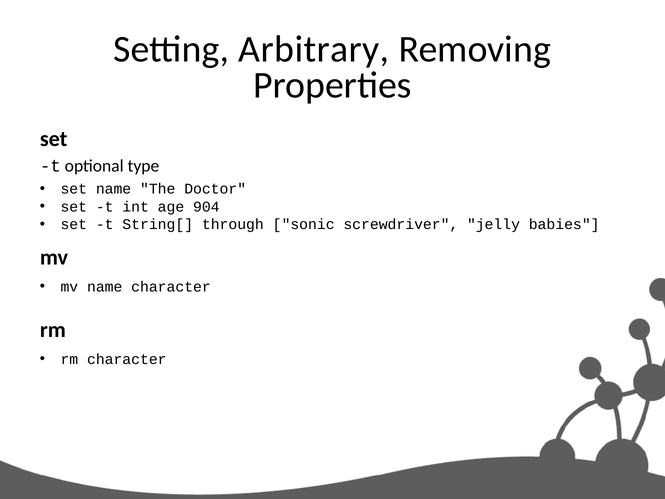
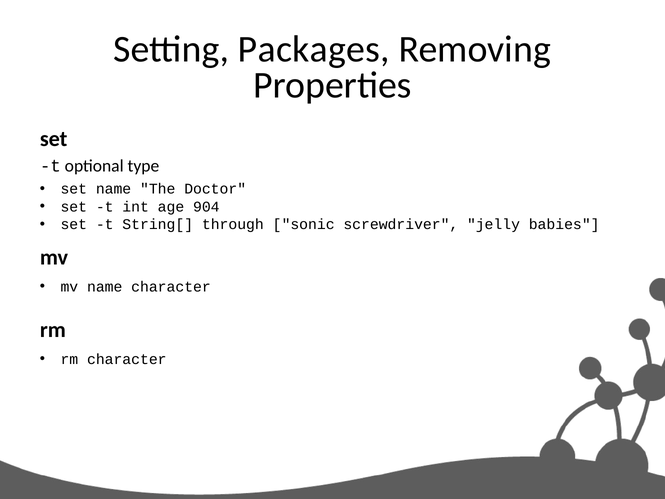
Arbitrary: Arbitrary -> Packages
